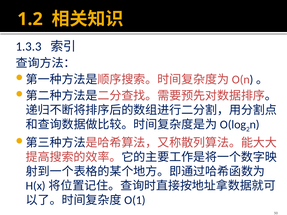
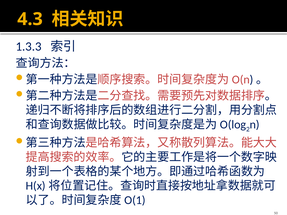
1.2: 1.2 -> 4.3
